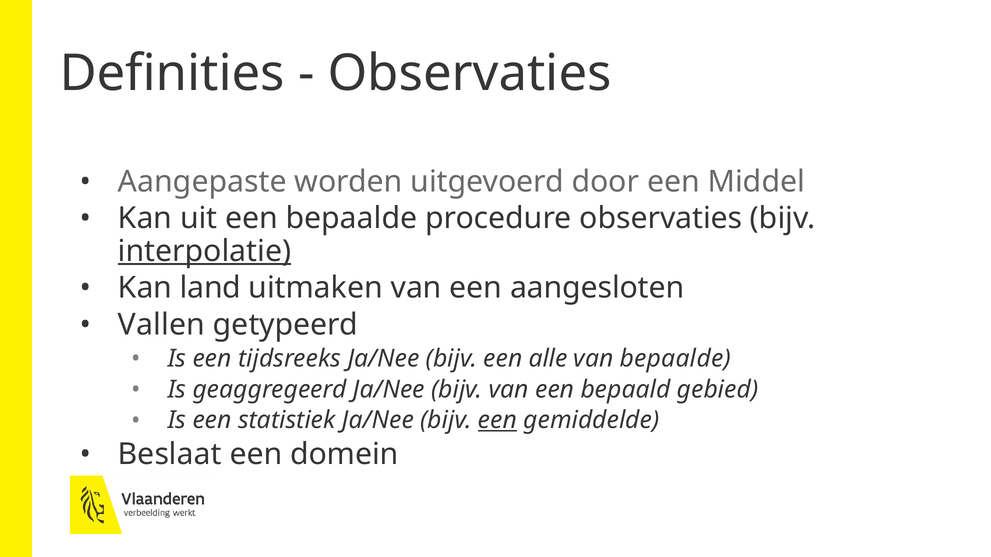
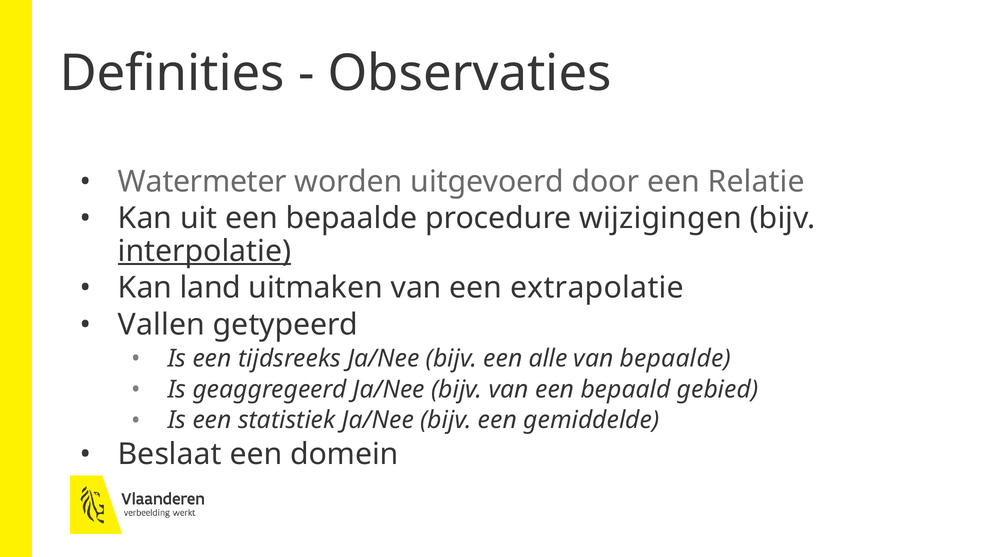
Aangepaste: Aangepaste -> Watermeter
Middel: Middel -> Relatie
procedure observaties: observaties -> wijzigingen
aangesloten: aangesloten -> extrapolatie
een at (497, 421) underline: present -> none
